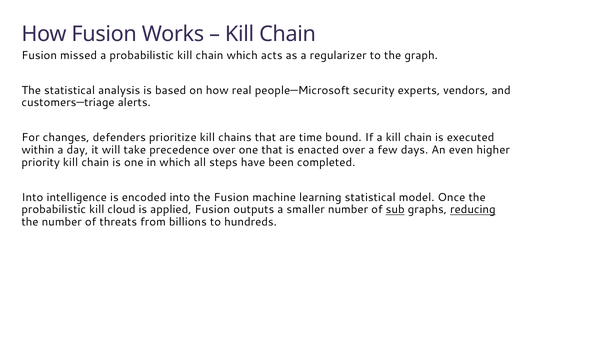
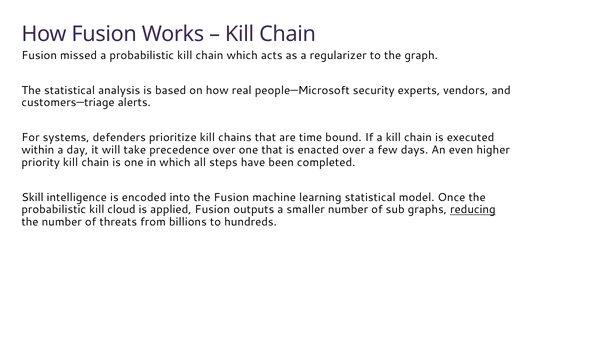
changes: changes -> systems
Into at (32, 197): Into -> Skill
sub underline: present -> none
